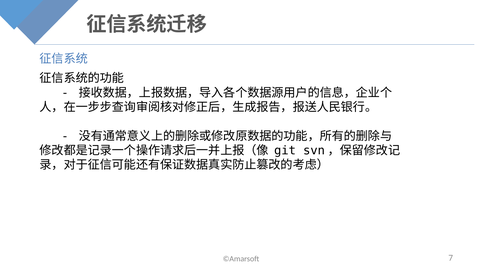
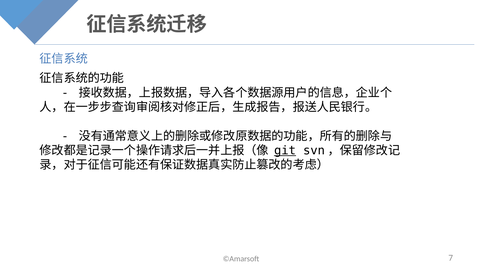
git underline: none -> present
